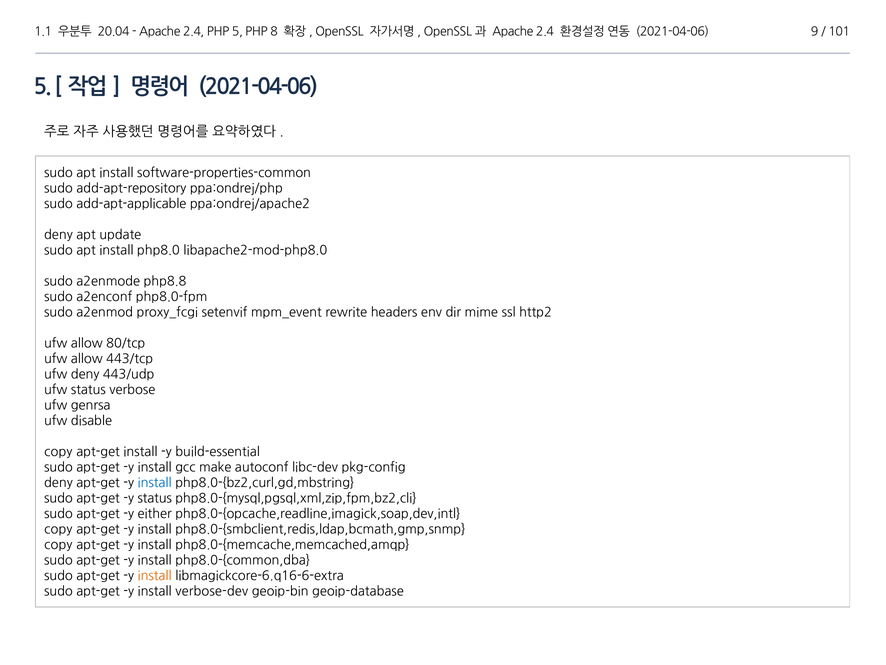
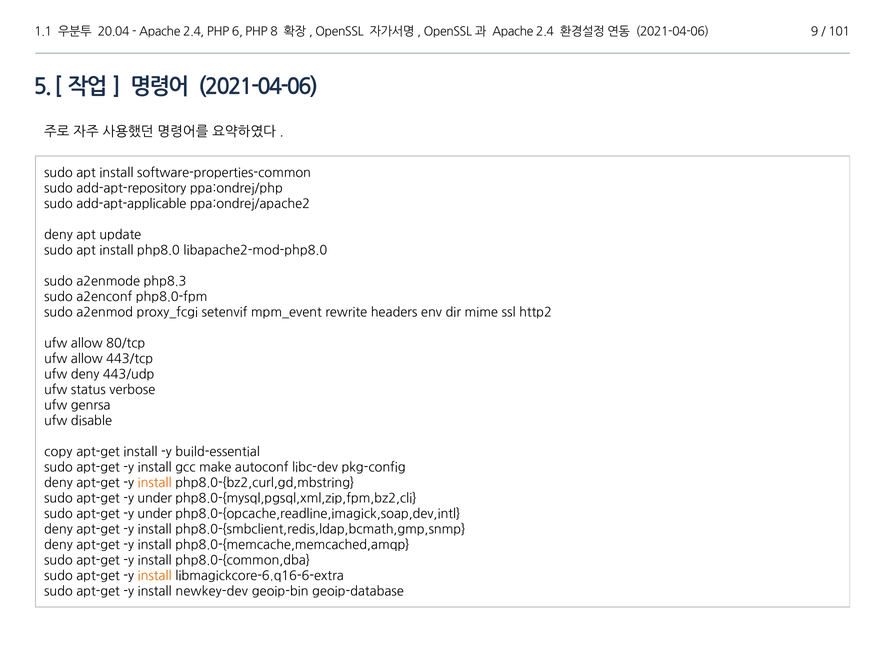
PHP 5: 5 -> 6
php8.8: php8.8 -> php8.3
install at (155, 483) colour: blue -> orange
status at (155, 498): status -> under
either at (155, 514): either -> under
copy at (58, 529): copy -> deny
copy at (58, 545): copy -> deny
verbose-dev: verbose-dev -> newkey-dev
